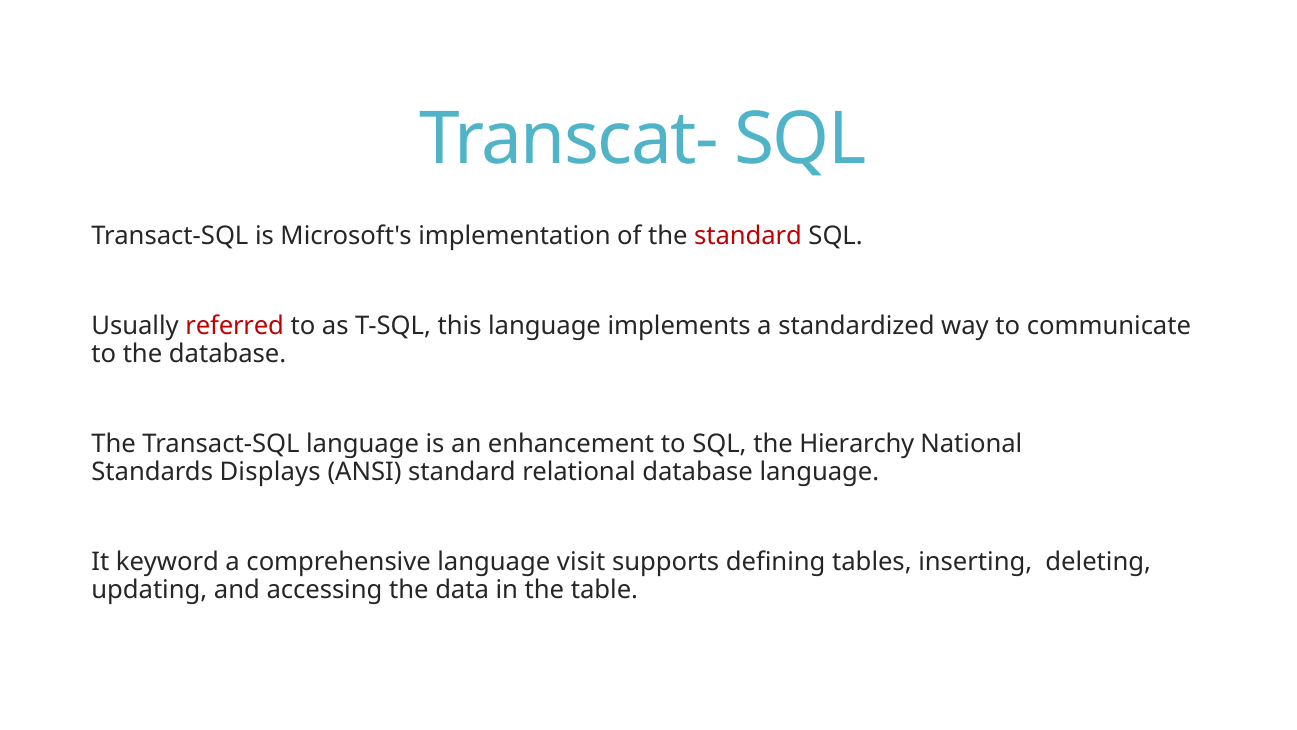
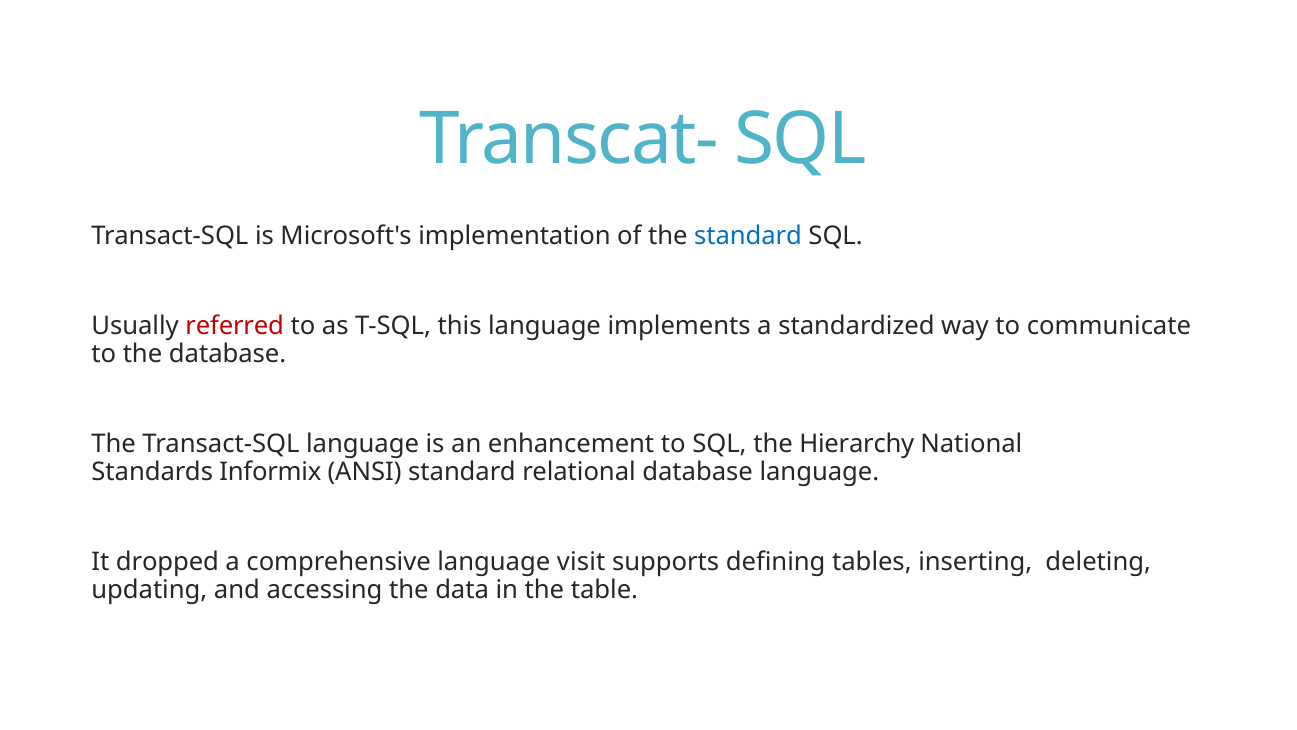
standard at (748, 236) colour: red -> blue
Displays: Displays -> Informix
keyword: keyword -> dropped
